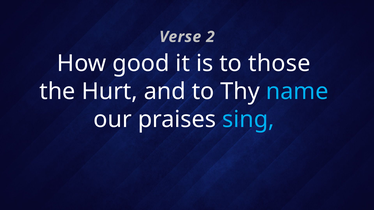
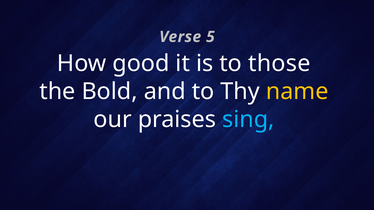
2: 2 -> 5
Hurt: Hurt -> Bold
name colour: light blue -> yellow
